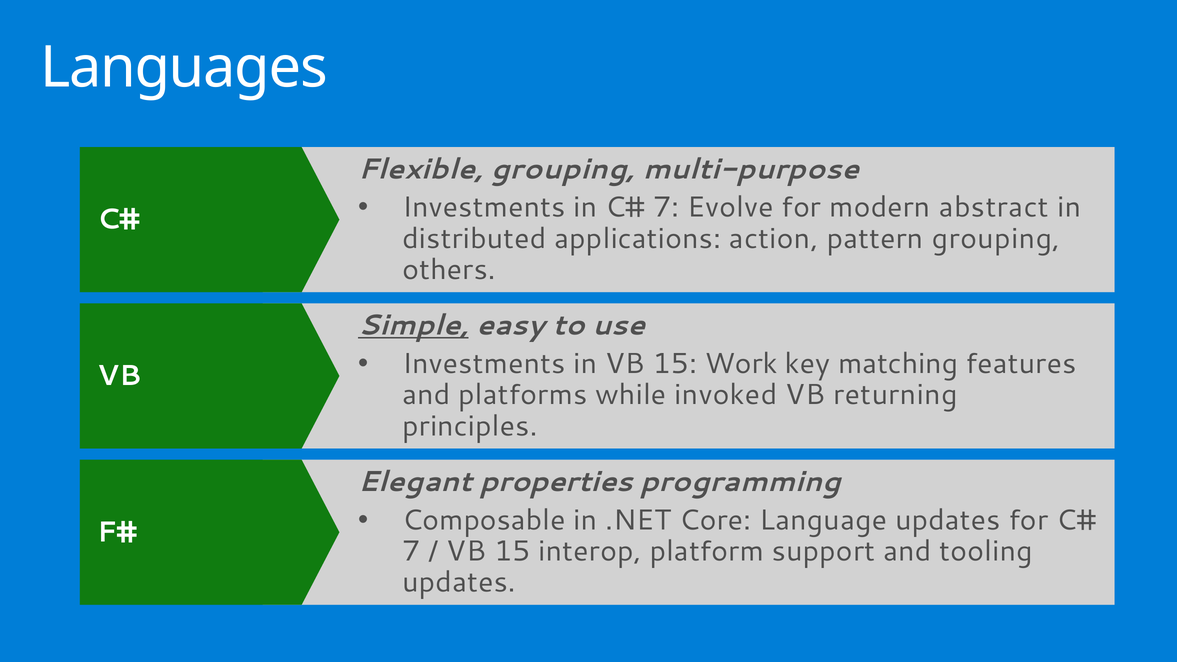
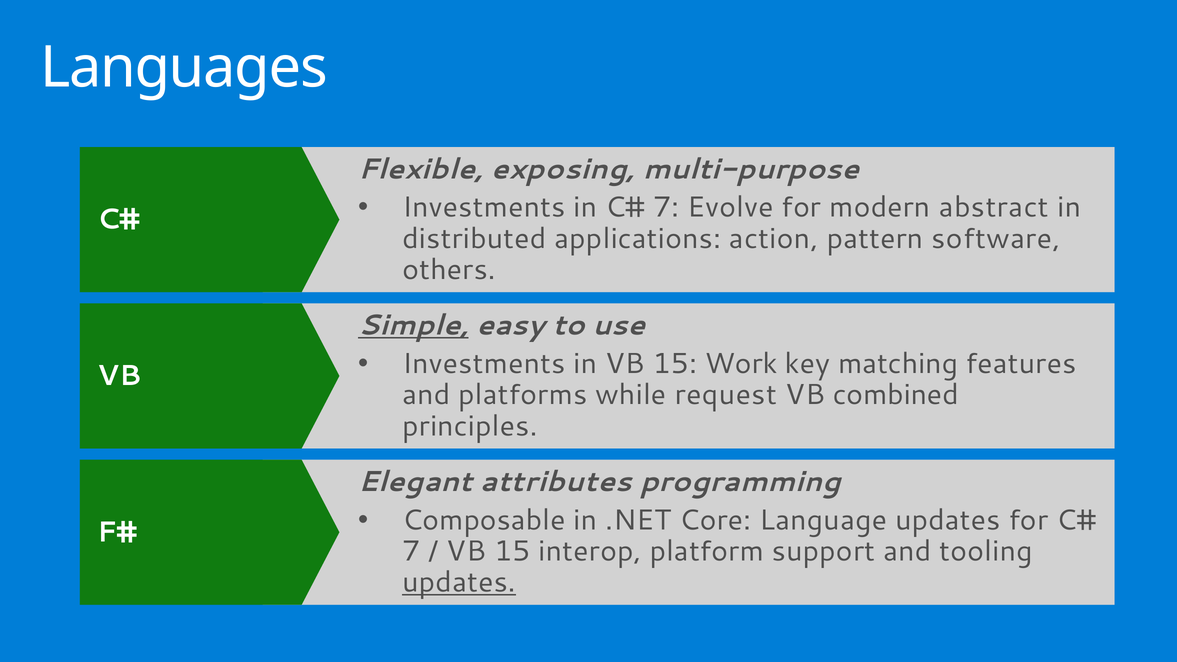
Flexible grouping: grouping -> exposing
pattern grouping: grouping -> software
invoked: invoked -> request
returning: returning -> combined
properties: properties -> attributes
updates at (459, 583) underline: none -> present
